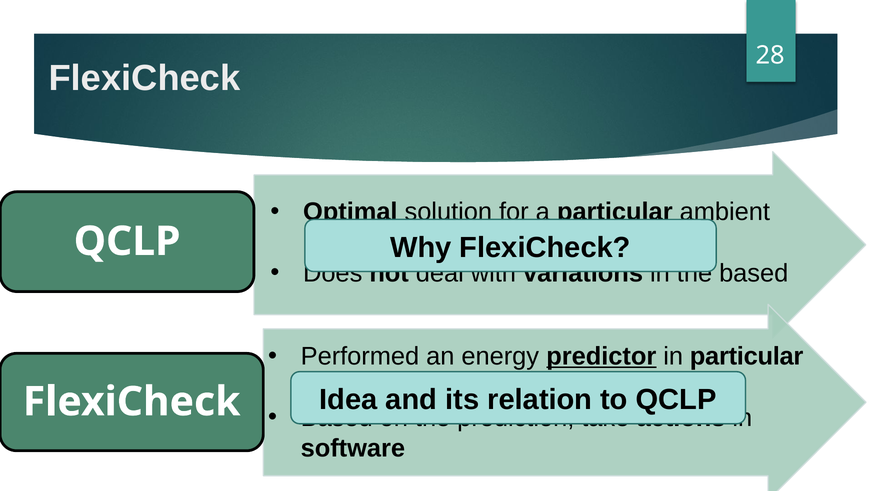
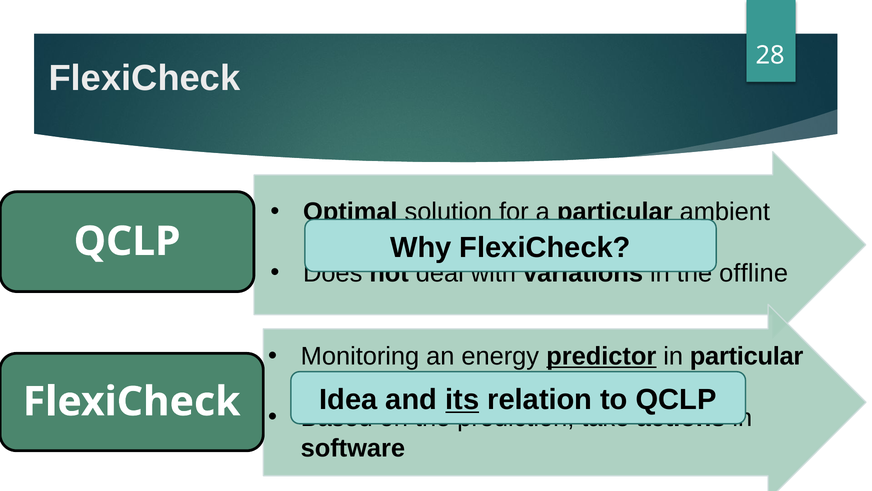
based at (754, 273): based -> offline
Performed: Performed -> Monitoring
its underline: none -> present
